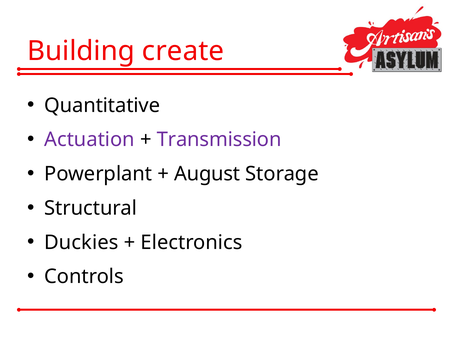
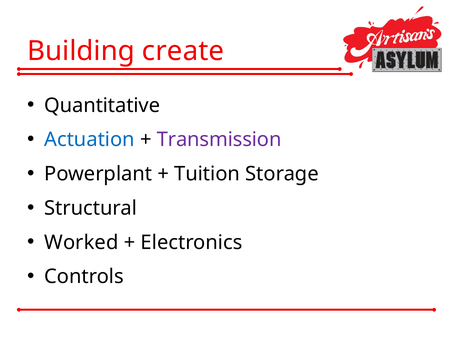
Actuation colour: purple -> blue
August: August -> Tuition
Duckies: Duckies -> Worked
